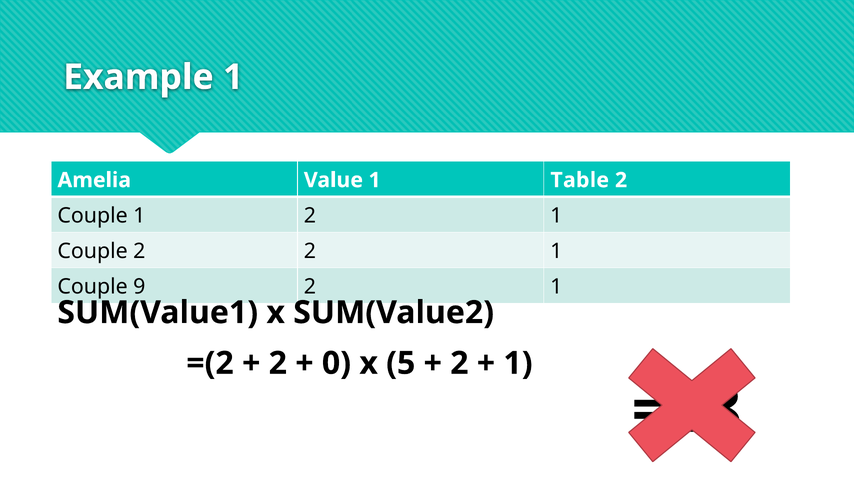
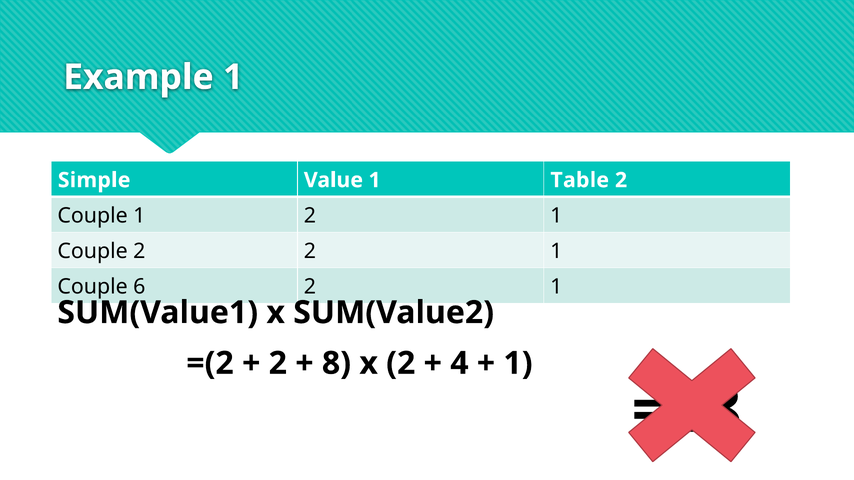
Amelia: Amelia -> Simple
9: 9 -> 6
0: 0 -> 8
x 5: 5 -> 2
2 at (459, 364): 2 -> 4
